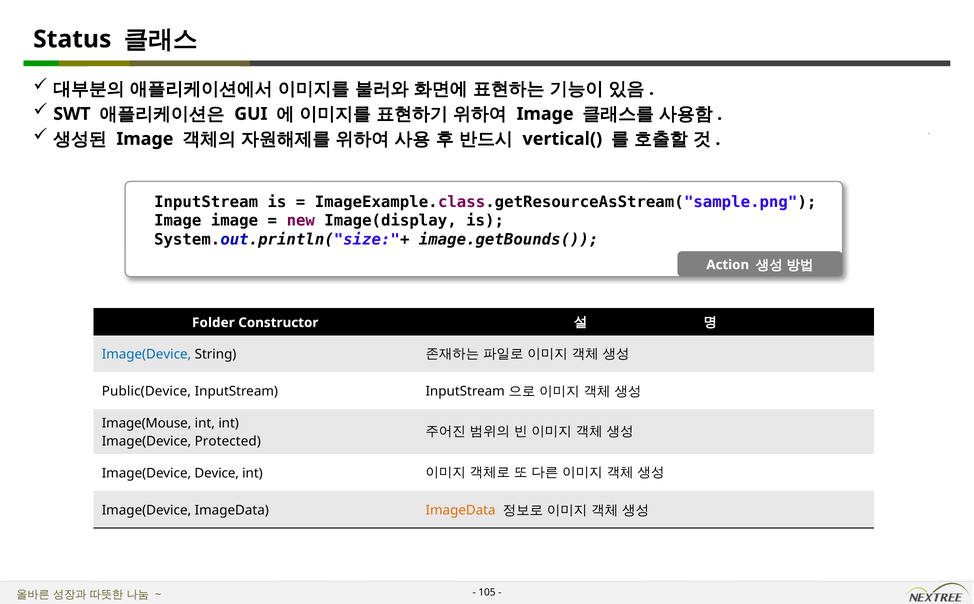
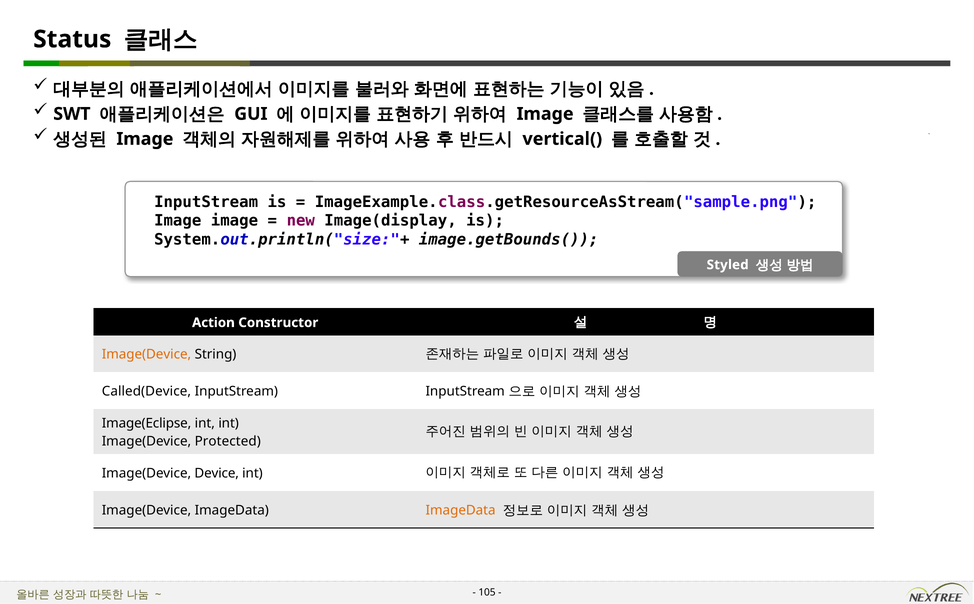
Action: Action -> Styled
Folder: Folder -> Action
Image(Device at (146, 355) colour: blue -> orange
Public(Device: Public(Device -> Called(Device
Image(Mouse: Image(Mouse -> Image(Eclipse
